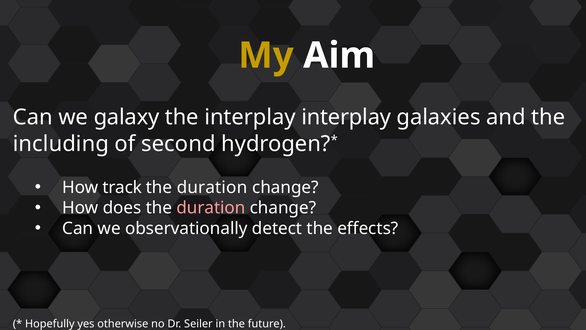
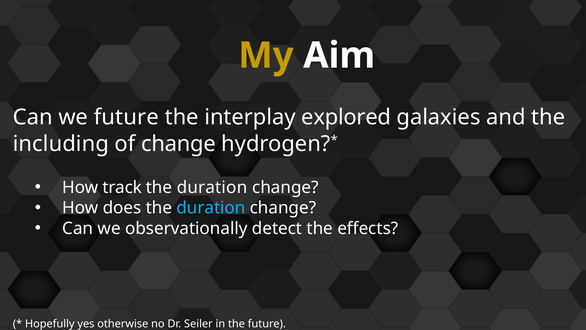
we galaxy: galaxy -> future
interplay interplay: interplay -> explored
of second: second -> change
duration at (211, 208) colour: pink -> light blue
